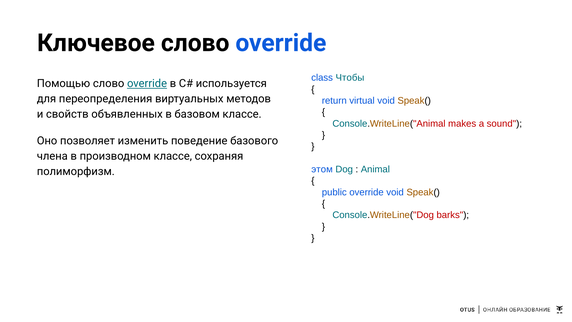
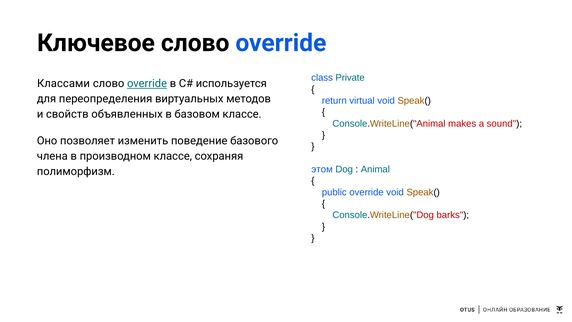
Чтобы: Чтобы -> Private
Помощью: Помощью -> Классами
